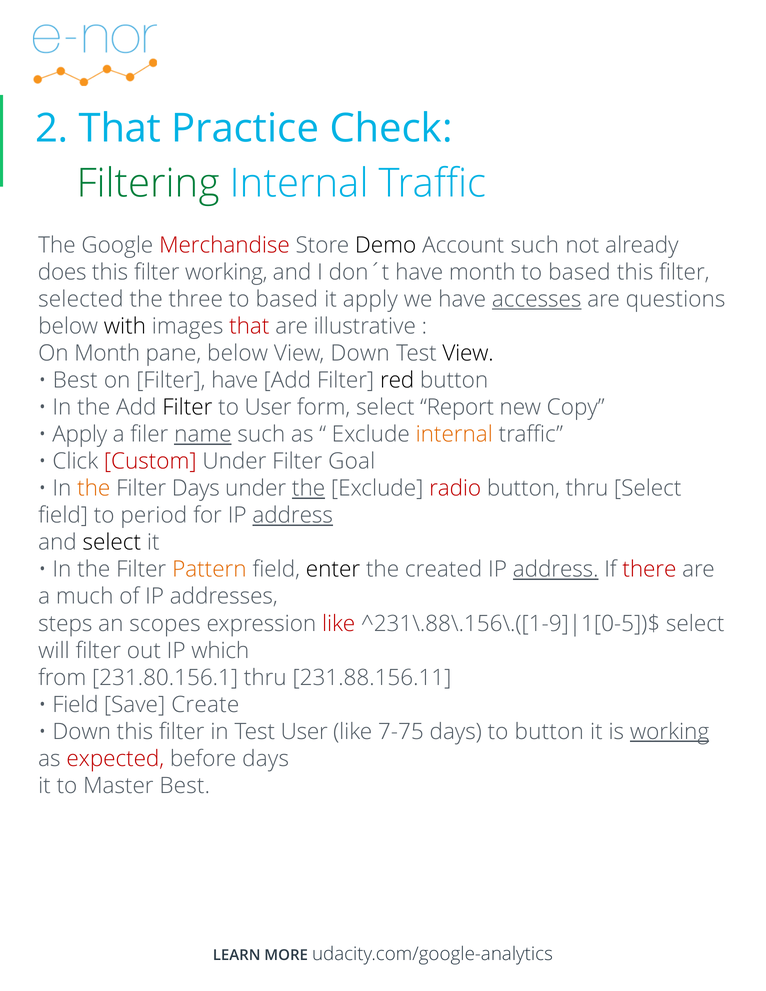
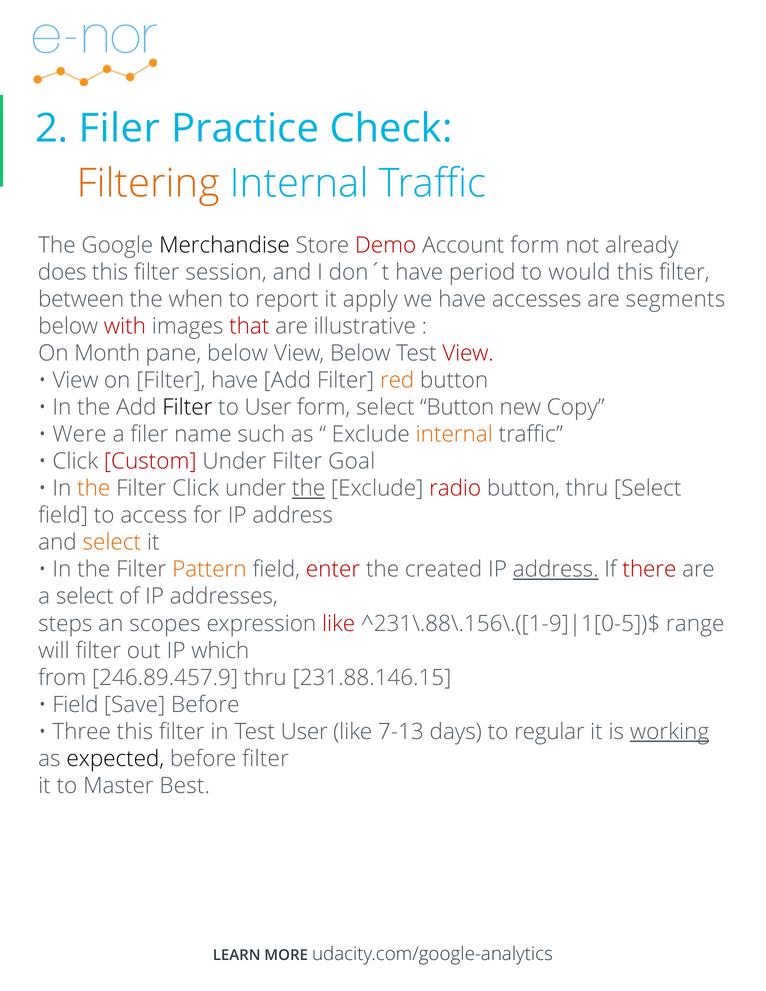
2 That: That -> Filer
Filtering colour: green -> orange
Merchandise colour: red -> black
Demo colour: black -> red
Account such: such -> form
filter working: working -> session
have month: month -> period
based at (579, 272): based -> would
selected: selected -> between
three: three -> when
based at (287, 299): based -> report
accesses underline: present -> none
questions: questions -> segments
with colour: black -> red
View Down: Down -> Below
View at (468, 353) colour: black -> red
Best at (75, 380): Best -> View
red colour: black -> orange
select Report: Report -> Button
Apply at (80, 435): Apply -> Were
name underline: present -> none
Filter Days: Days -> Click
period: period -> access
address at (293, 516) underline: present -> none
select at (112, 543) colour: black -> orange
enter colour: black -> red
a much: much -> select
select at (695, 624): select -> range
231.80.156.1: 231.80.156.1 -> 246.89.457.9
231.88.156.11: 231.88.156.11 -> 231.88.146.15
Save Create: Create -> Before
Down at (82, 732): Down -> Three
7-75: 7-75 -> 7-13
to button: button -> regular
expected colour: red -> black
before days: days -> filter
